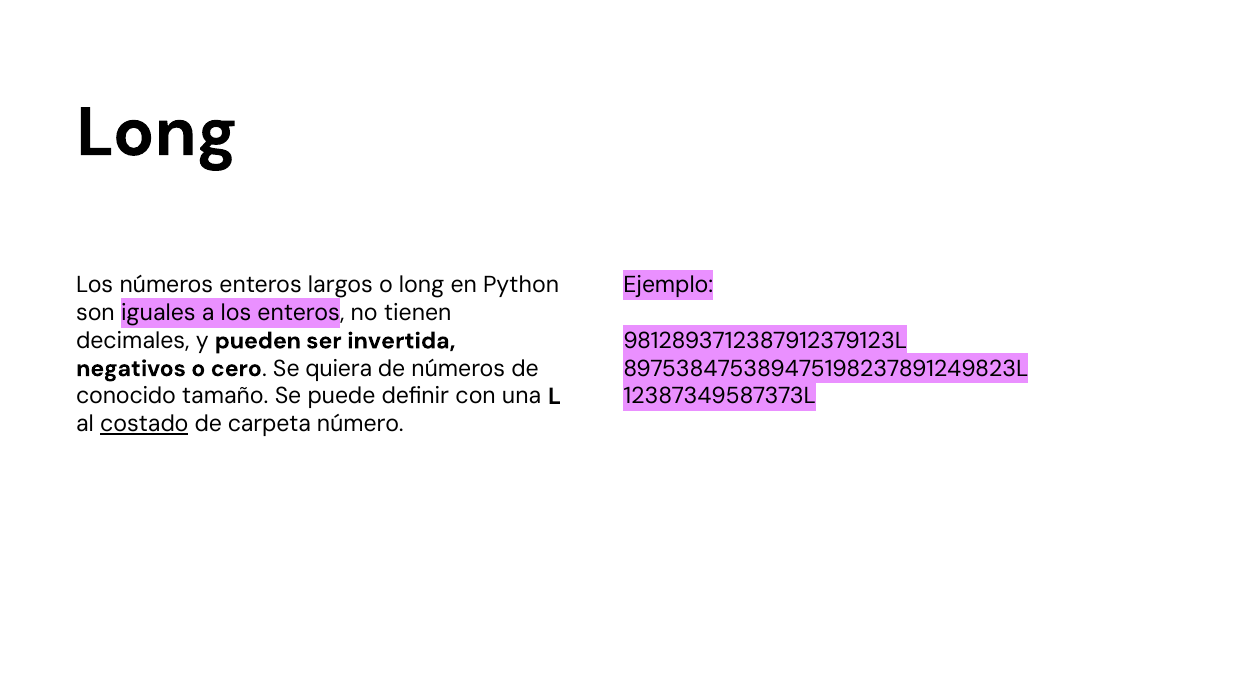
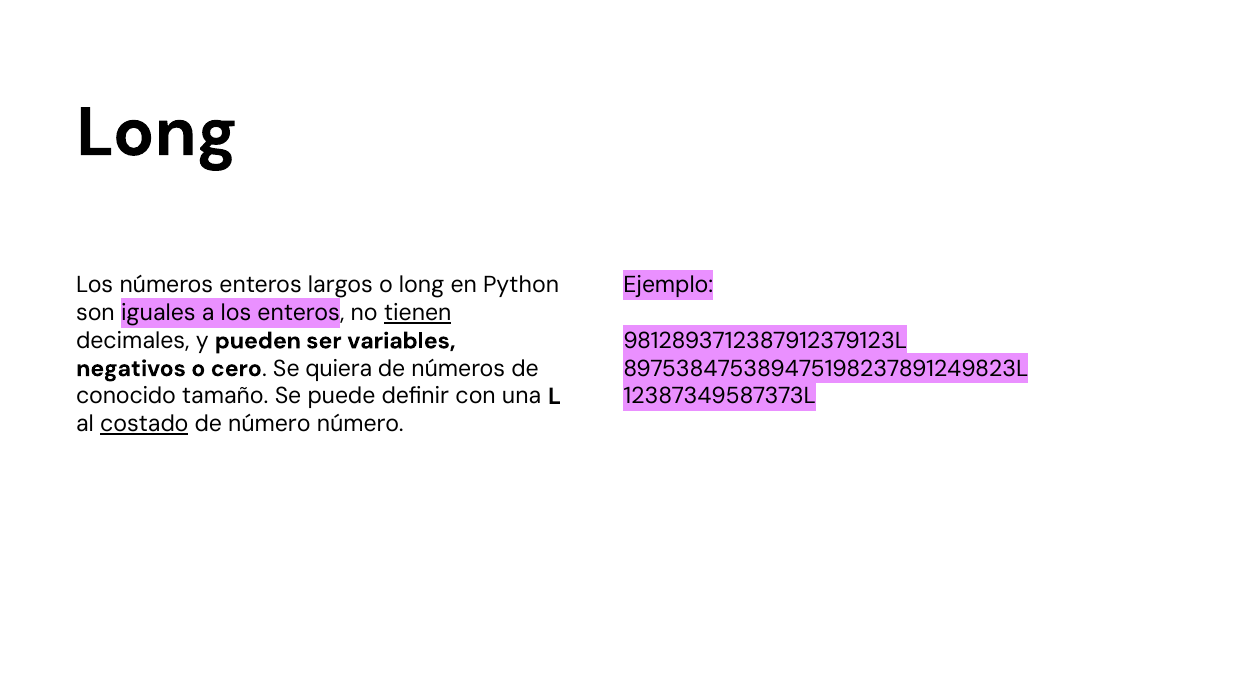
tienen underline: none -> present
invertida: invertida -> variables
de carpeta: carpeta -> número
